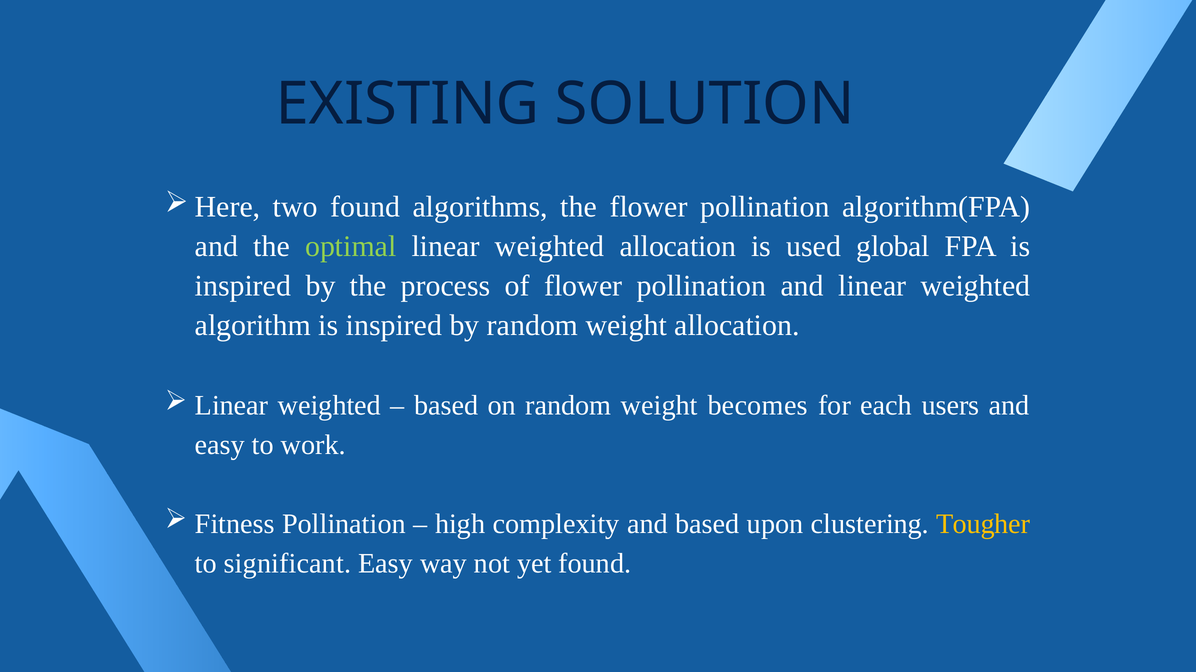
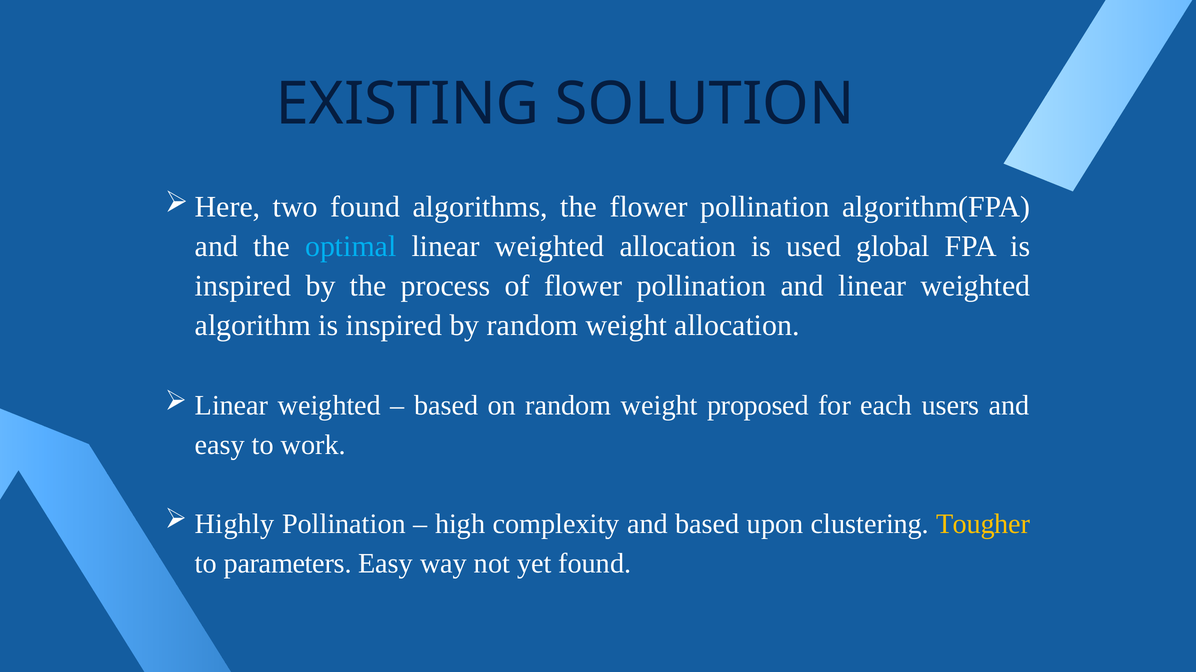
optimal colour: light green -> light blue
becomes: becomes -> proposed
Fitness: Fitness -> Highly
significant: significant -> parameters
